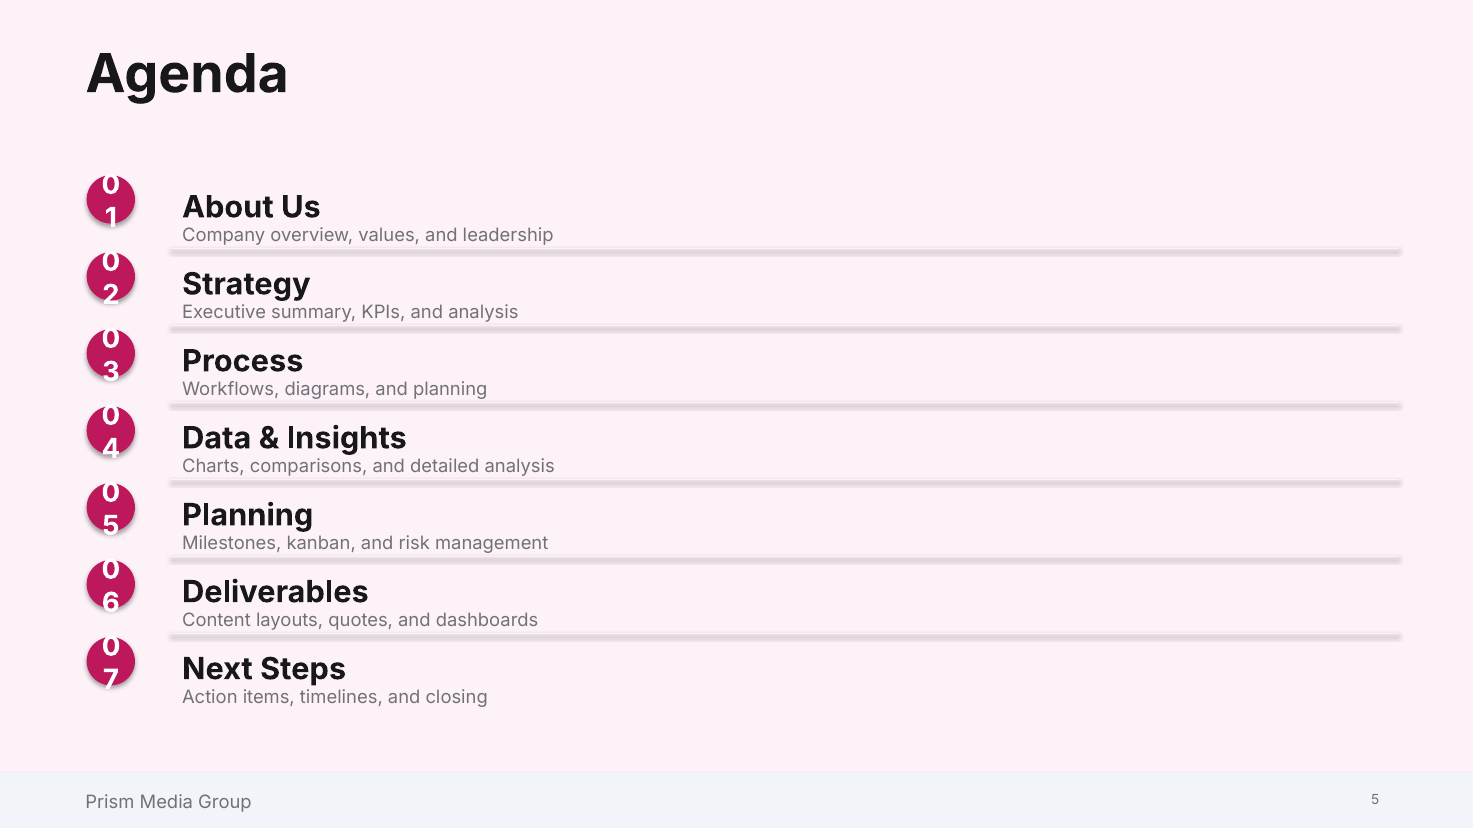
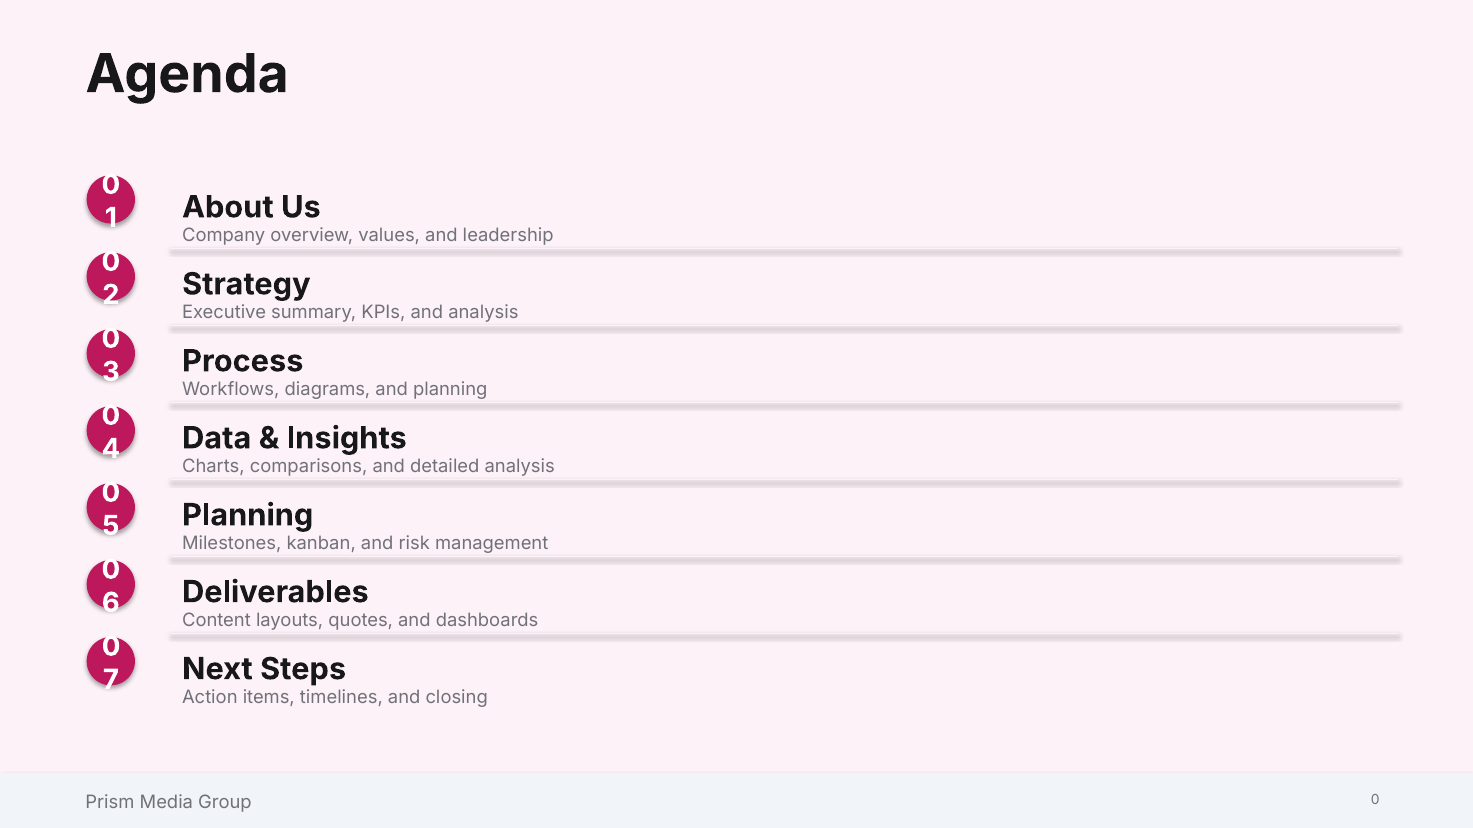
Group 5: 5 -> 0
